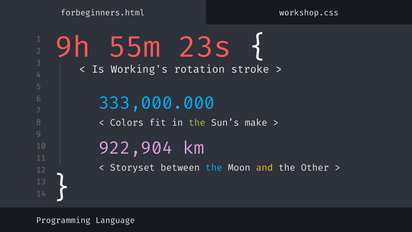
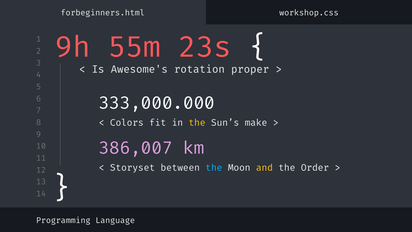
Working's: Working's -> Awesome's
stroke: stroke -> proper
333,000.000 colour: light blue -> white
the at (197, 123) colour: light green -> yellow
922,904: 922,904 -> 386,007
Other: Other -> Order
